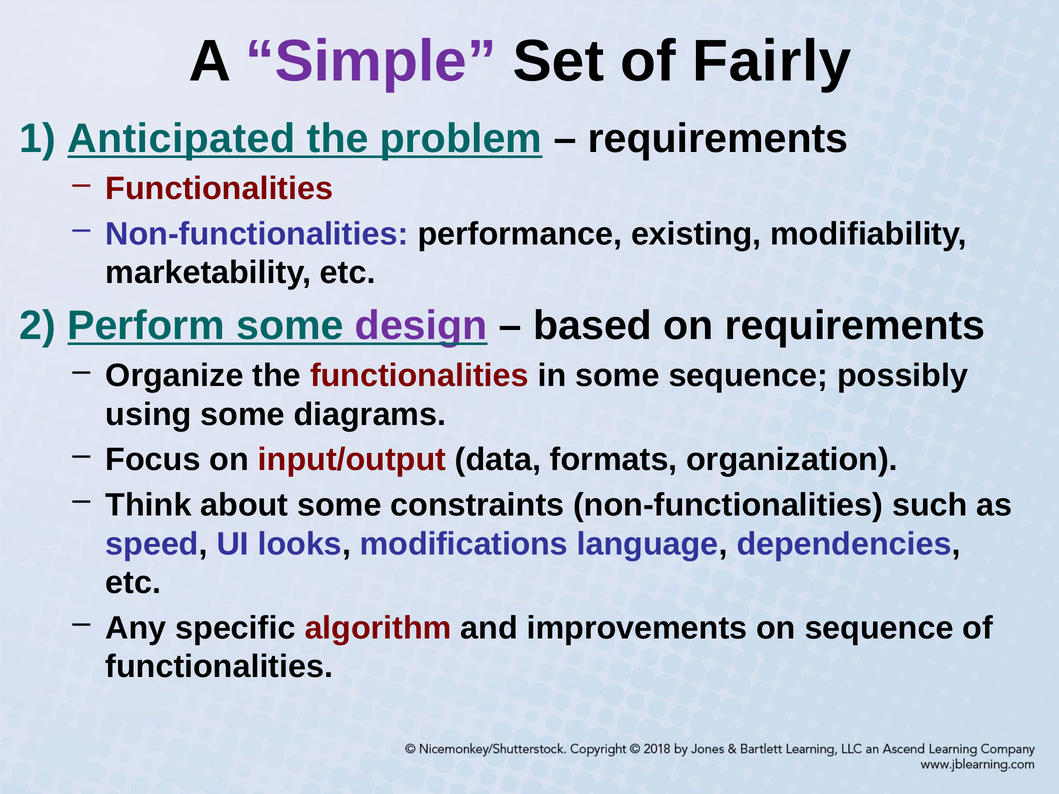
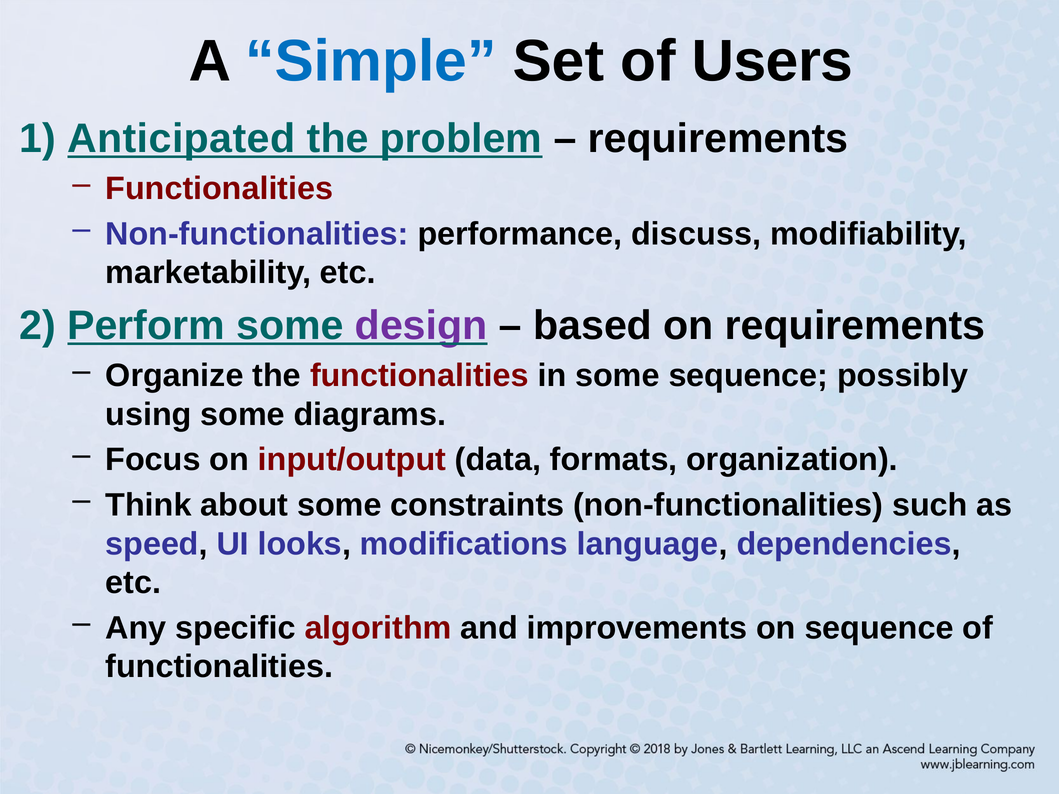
Simple colour: purple -> blue
Fairly: Fairly -> Users
existing: existing -> discuss
